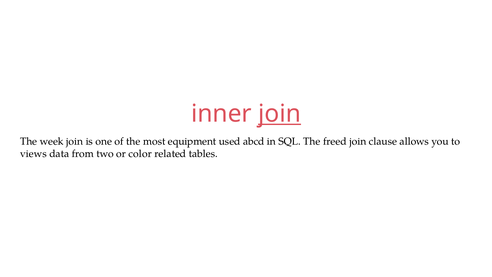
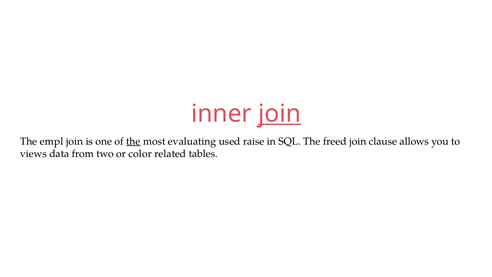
week: week -> empl
the at (133, 141) underline: none -> present
equipment: equipment -> evaluating
abcd: abcd -> raise
